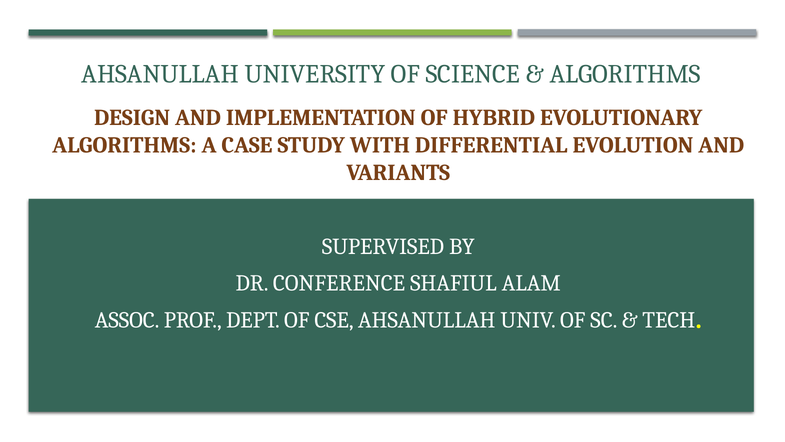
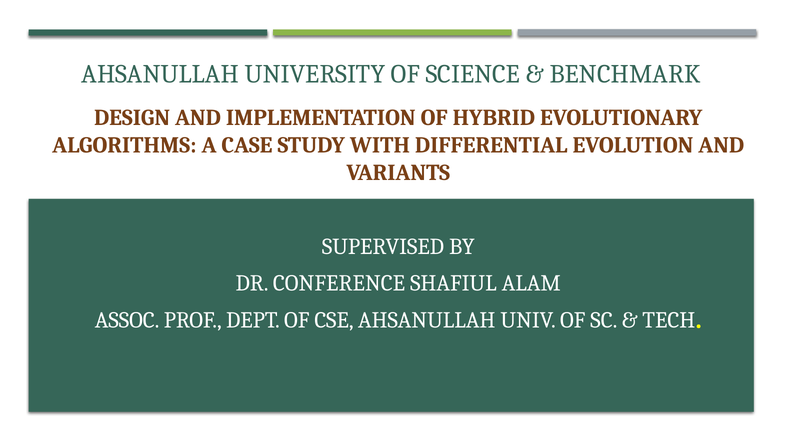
ALGORITHMS at (625, 74): ALGORITHMS -> BENCHMARK
